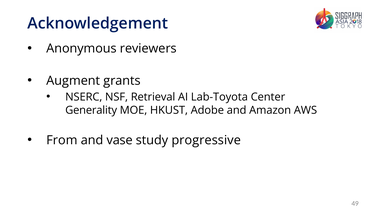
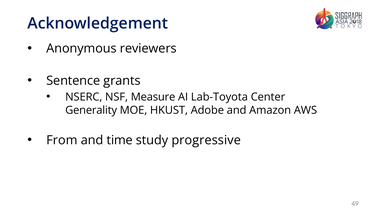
Augment: Augment -> Sentence
Retrieval: Retrieval -> Measure
vase: vase -> time
